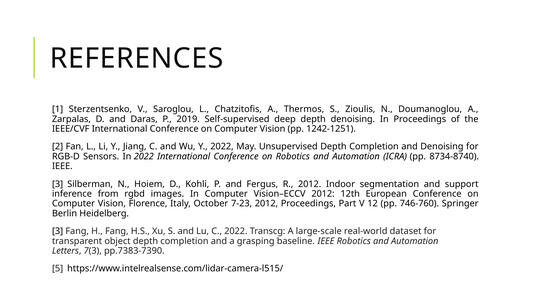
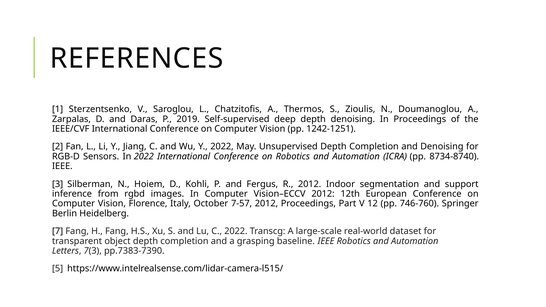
7-23: 7-23 -> 7-57
3 at (58, 231): 3 -> 7
